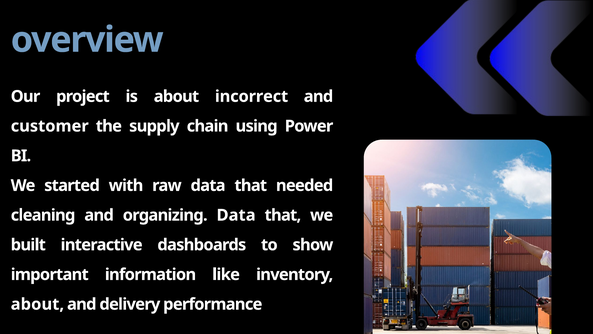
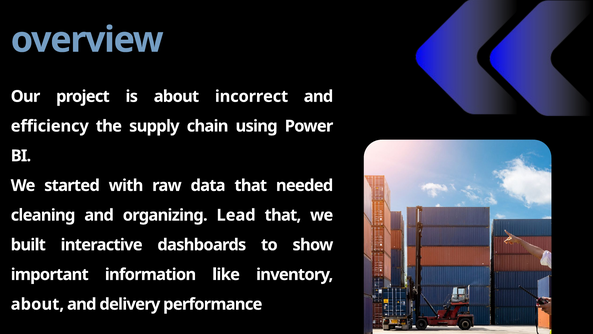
customer: customer -> efficiency
organizing Data: Data -> Lead
